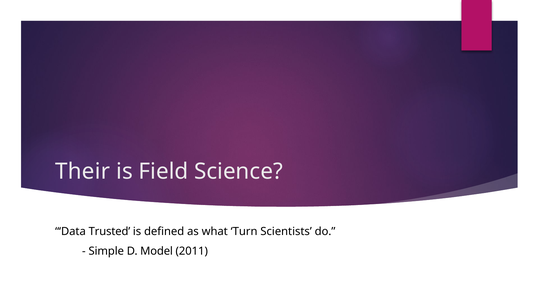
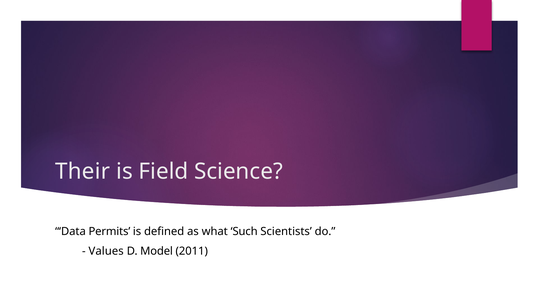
Trusted: Trusted -> Permits
Turn: Turn -> Such
Simple: Simple -> Values
